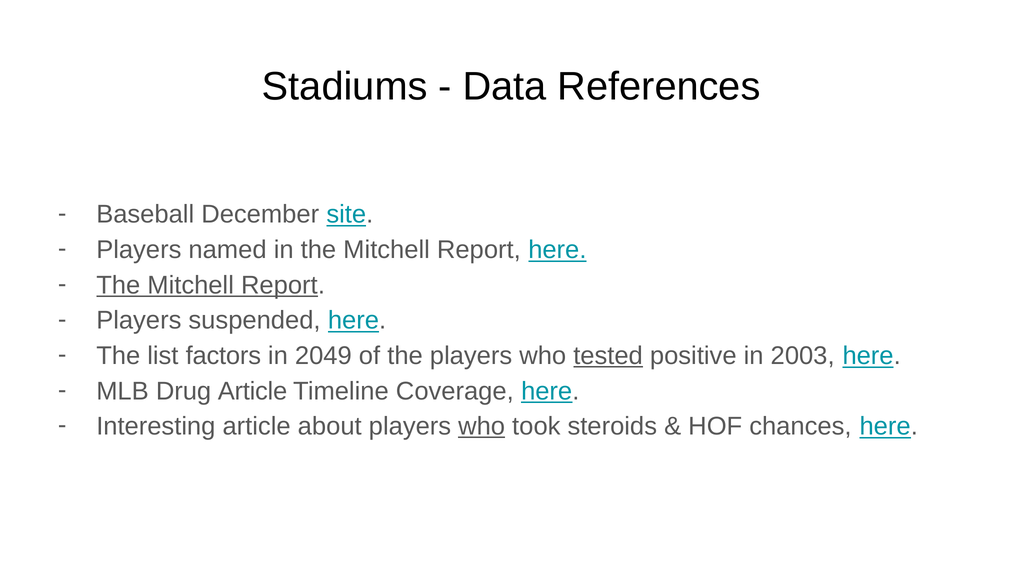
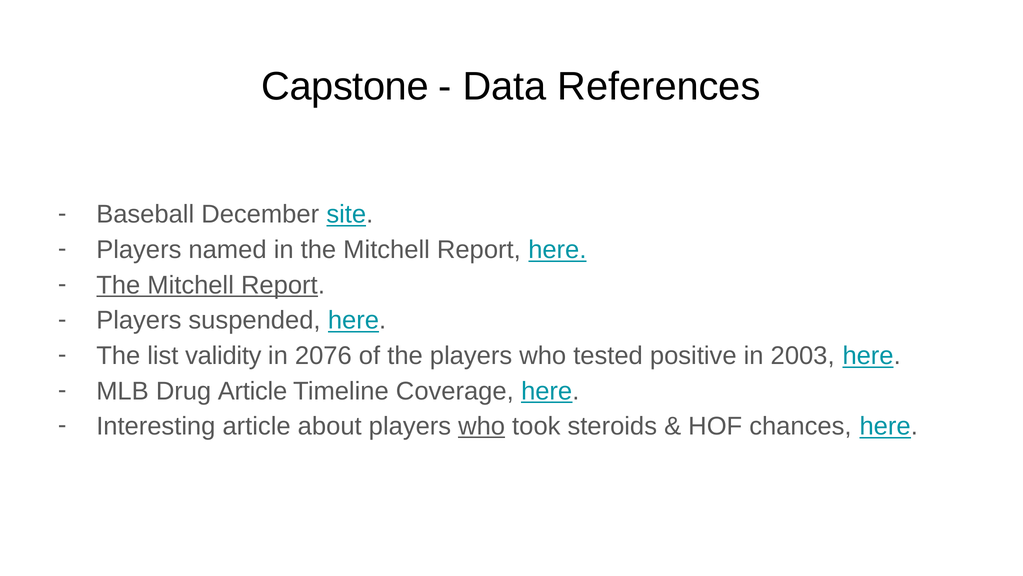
Stadiums: Stadiums -> Capstone
factors: factors -> validity
2049: 2049 -> 2076
tested underline: present -> none
